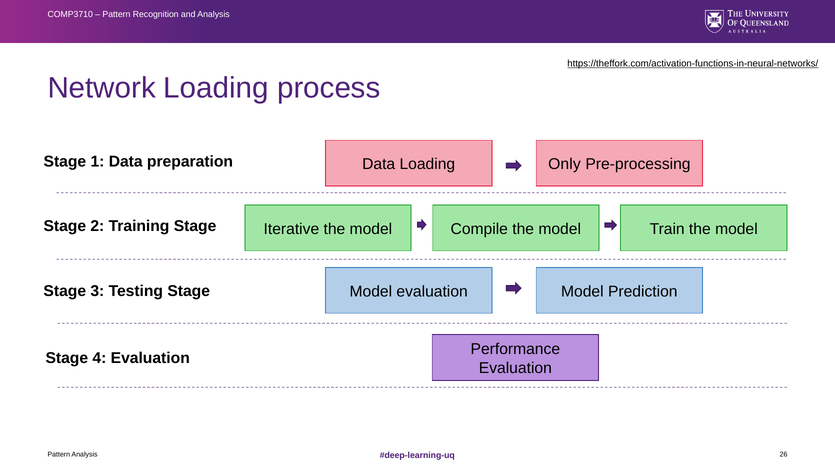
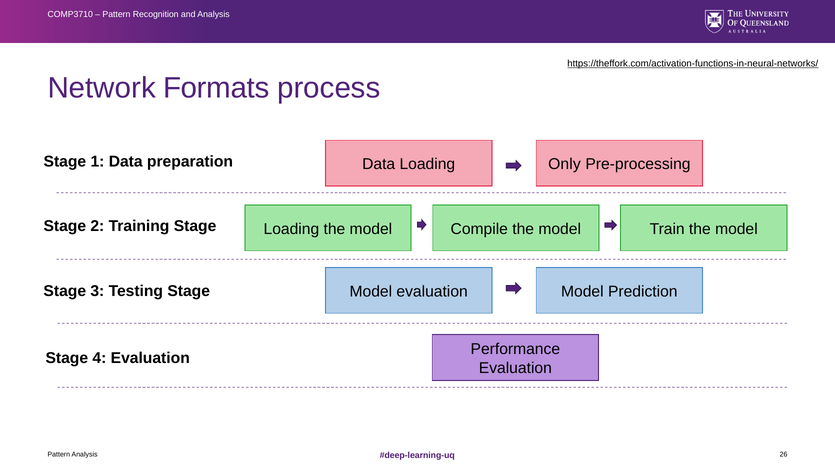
Network Loading: Loading -> Formats
Iterative at (291, 229): Iterative -> Loading
